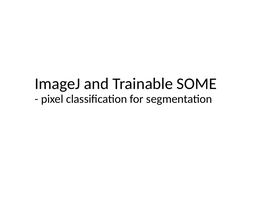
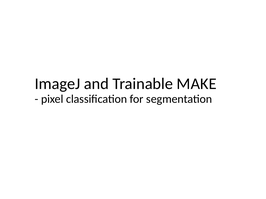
SOME: SOME -> MAKE
